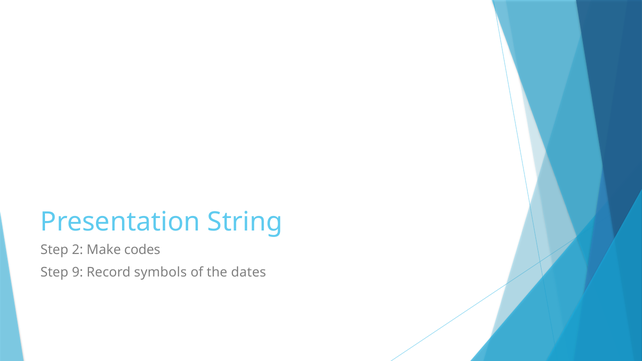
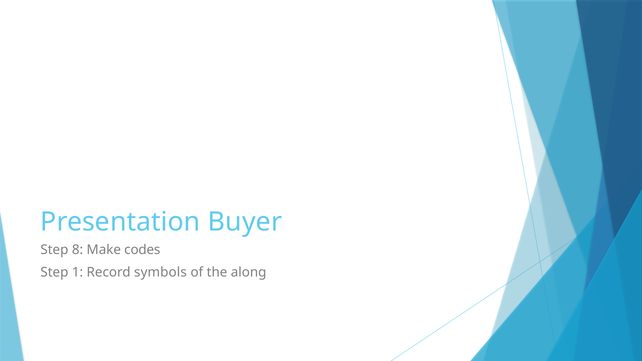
String: String -> Buyer
2: 2 -> 8
9: 9 -> 1
dates: dates -> along
